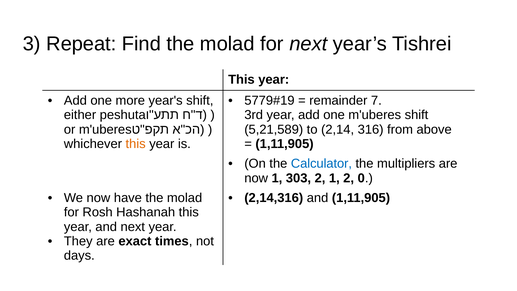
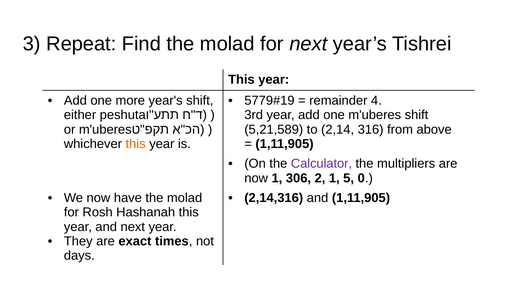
7: 7 -> 4
Calculator colour: blue -> purple
303: 303 -> 306
1 2: 2 -> 5
